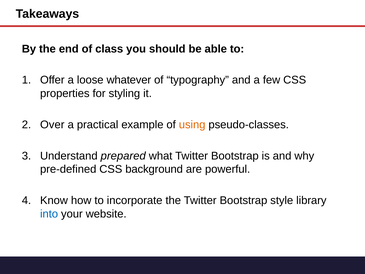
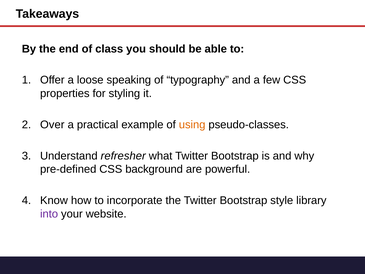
whatever: whatever -> speaking
prepared: prepared -> refresher
into colour: blue -> purple
